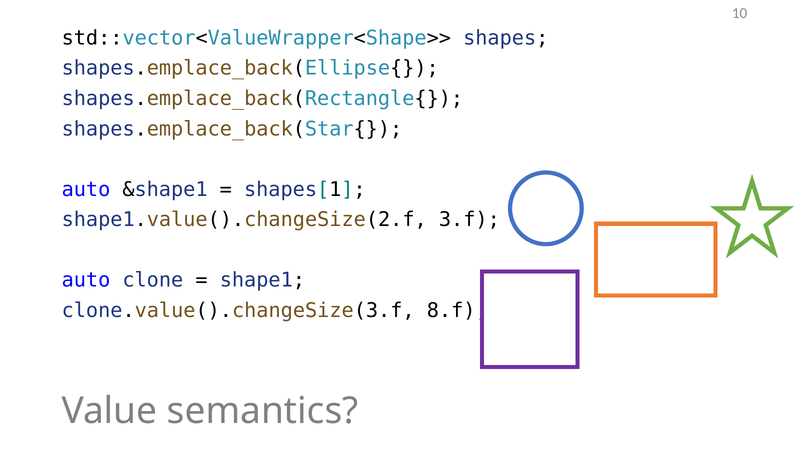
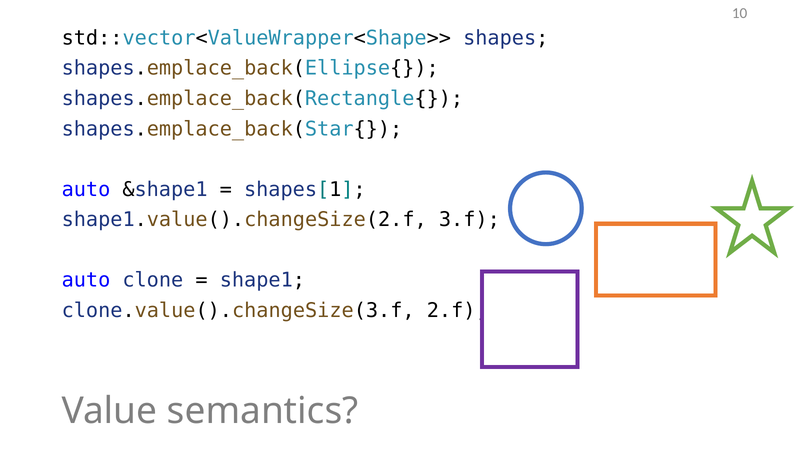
8.f: 8.f -> 2.f
